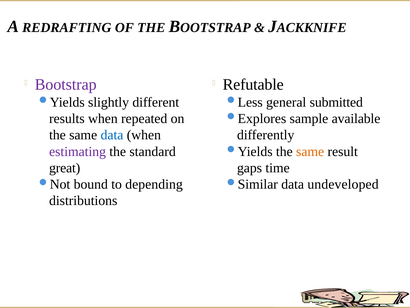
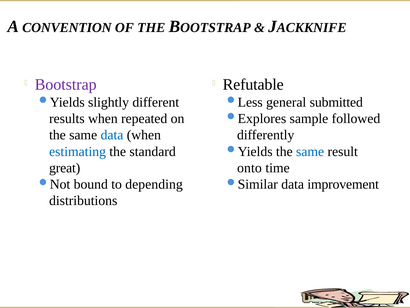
REDRAFTING: REDRAFTING -> CONVENTION
available: available -> followed
estimating colour: purple -> blue
same at (310, 151) colour: orange -> blue
gaps: gaps -> onto
undeveloped: undeveloped -> improvement
